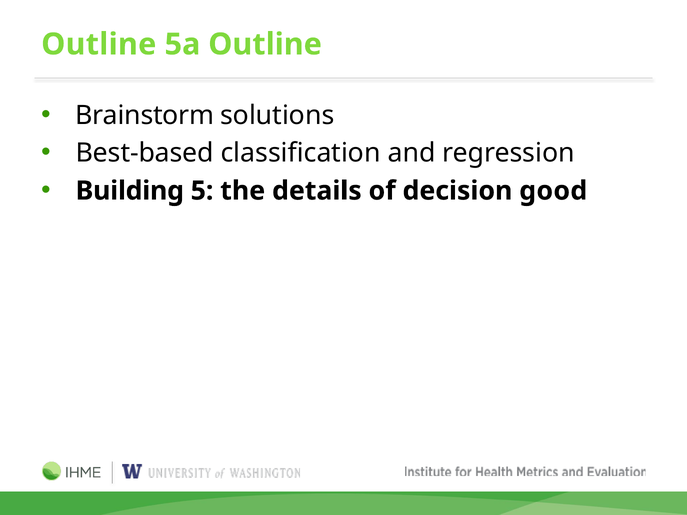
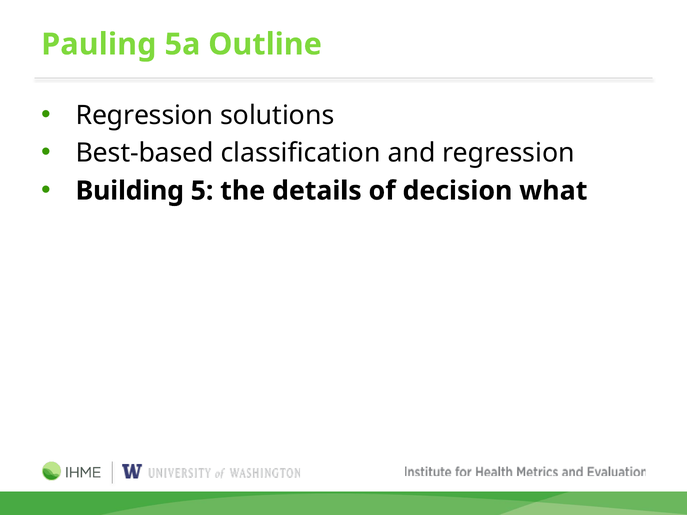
Outline at (99, 44): Outline -> Pauling
Brainstorm at (145, 115): Brainstorm -> Regression
good: good -> what
